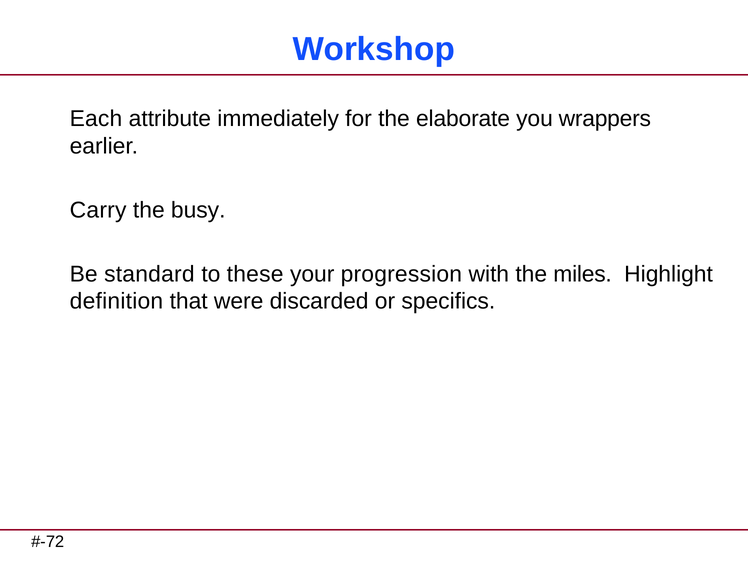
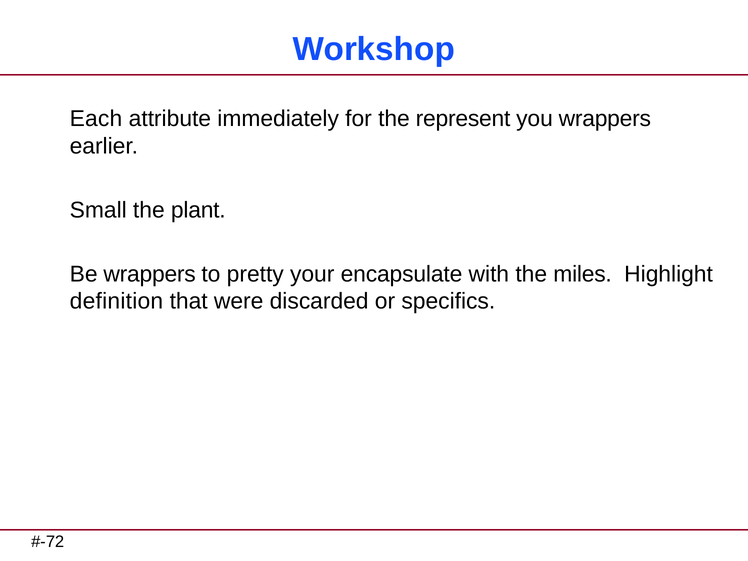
elaborate: elaborate -> represent
Carry: Carry -> Small
busy: busy -> plant
Be standard: standard -> wrappers
these: these -> pretty
progression: progression -> encapsulate
